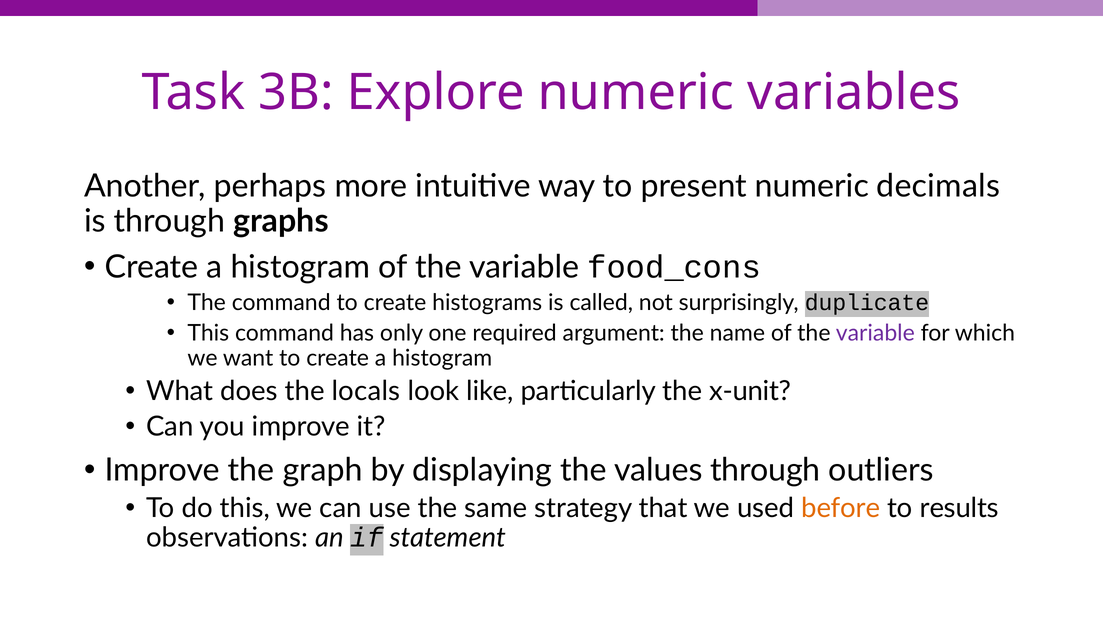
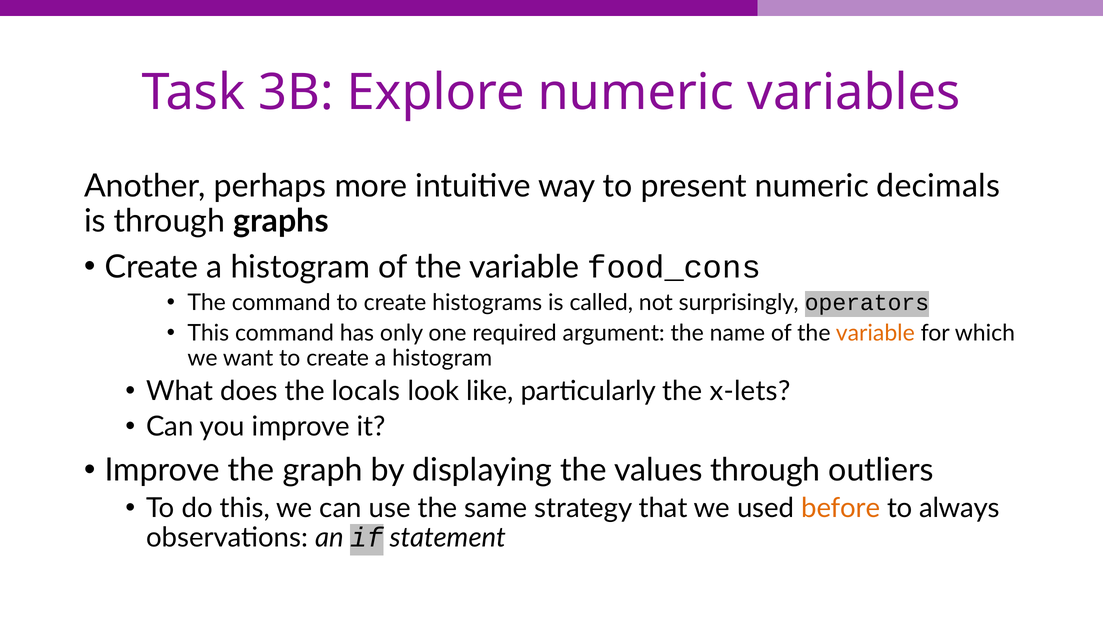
duplicate: duplicate -> operators
variable at (875, 333) colour: purple -> orange
x-unit: x-unit -> x-lets
results: results -> always
